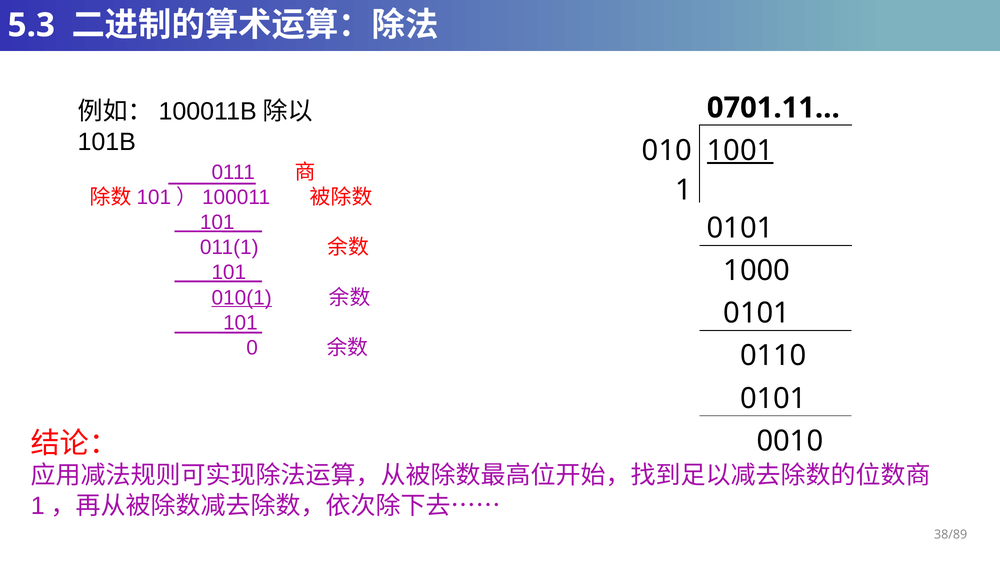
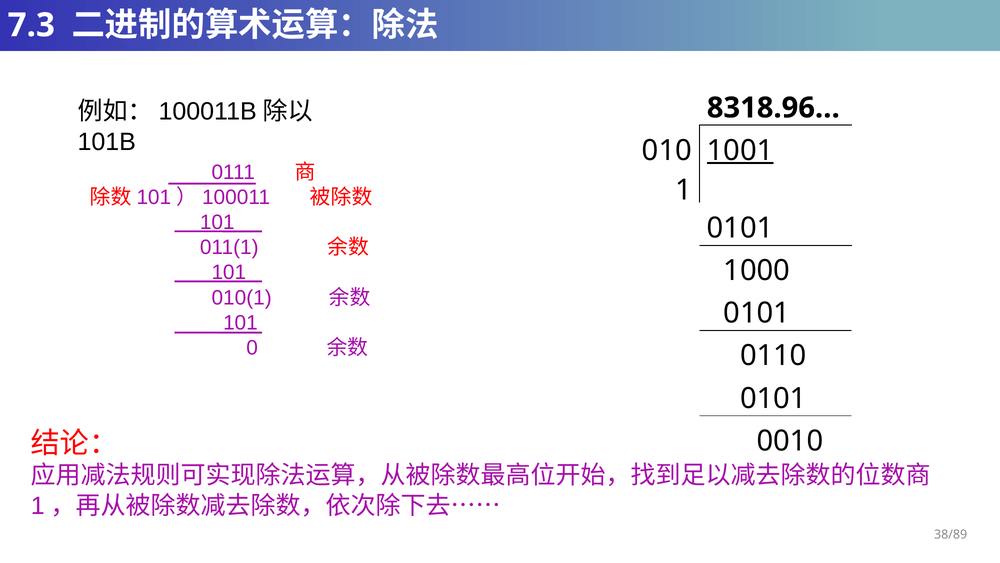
5.3: 5.3 -> 7.3
0701.11…: 0701.11… -> 8318.96…
010(1 underline: present -> none
